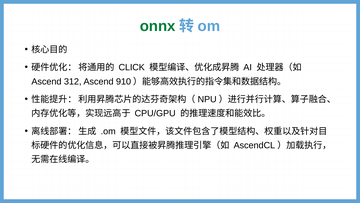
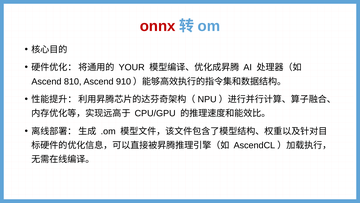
onnx colour: green -> red
CLICK: CLICK -> YOUR
312: 312 -> 810
